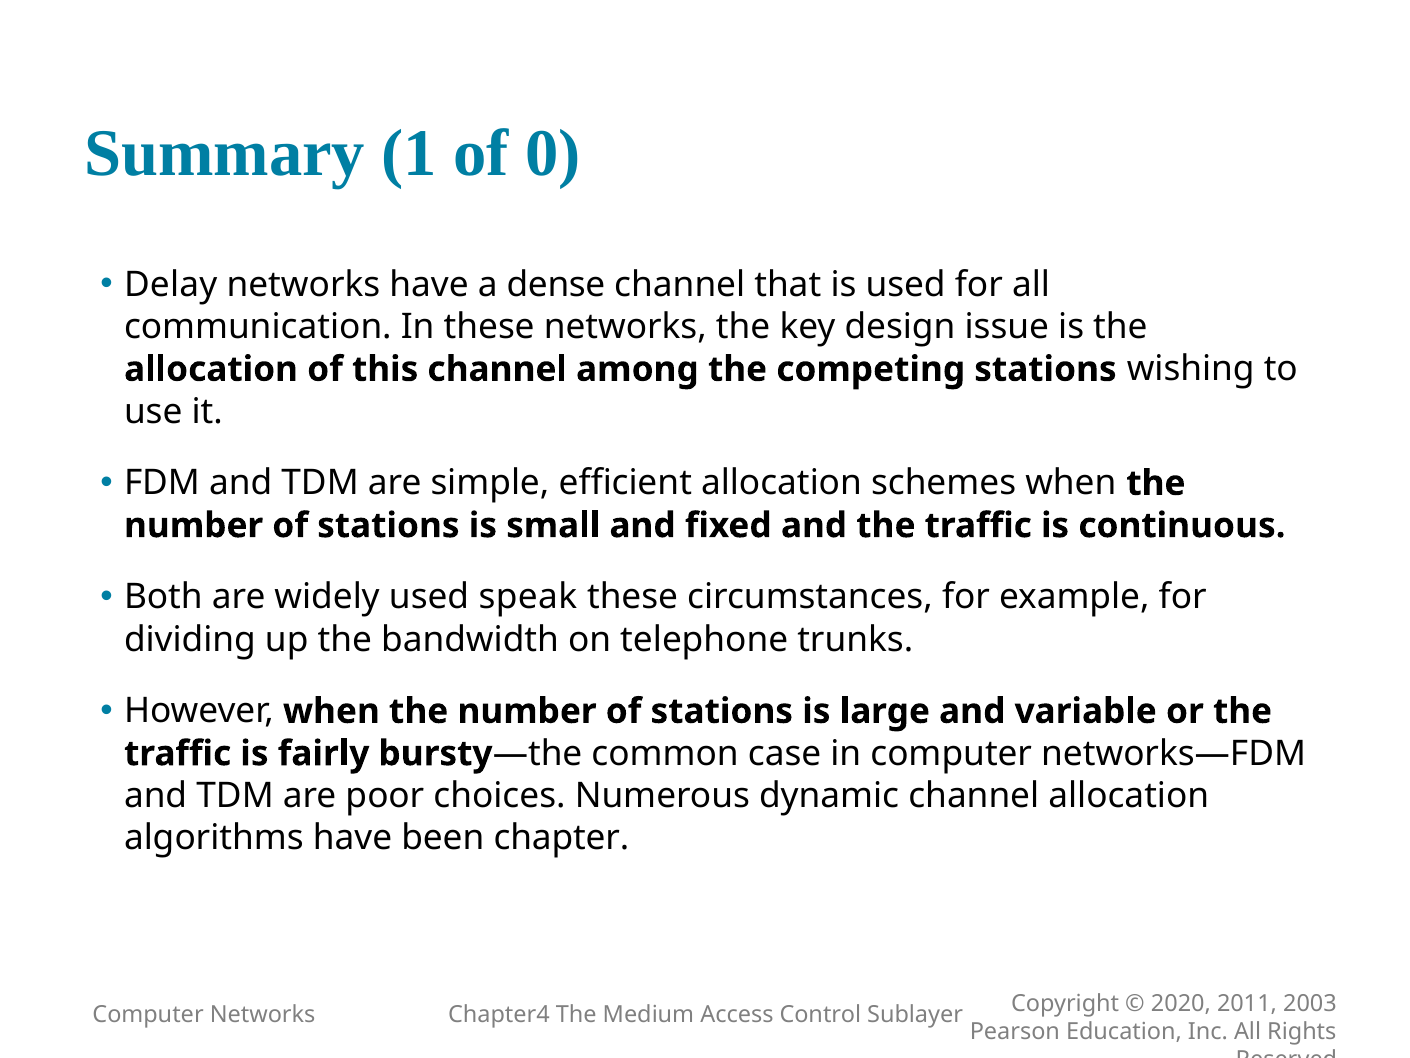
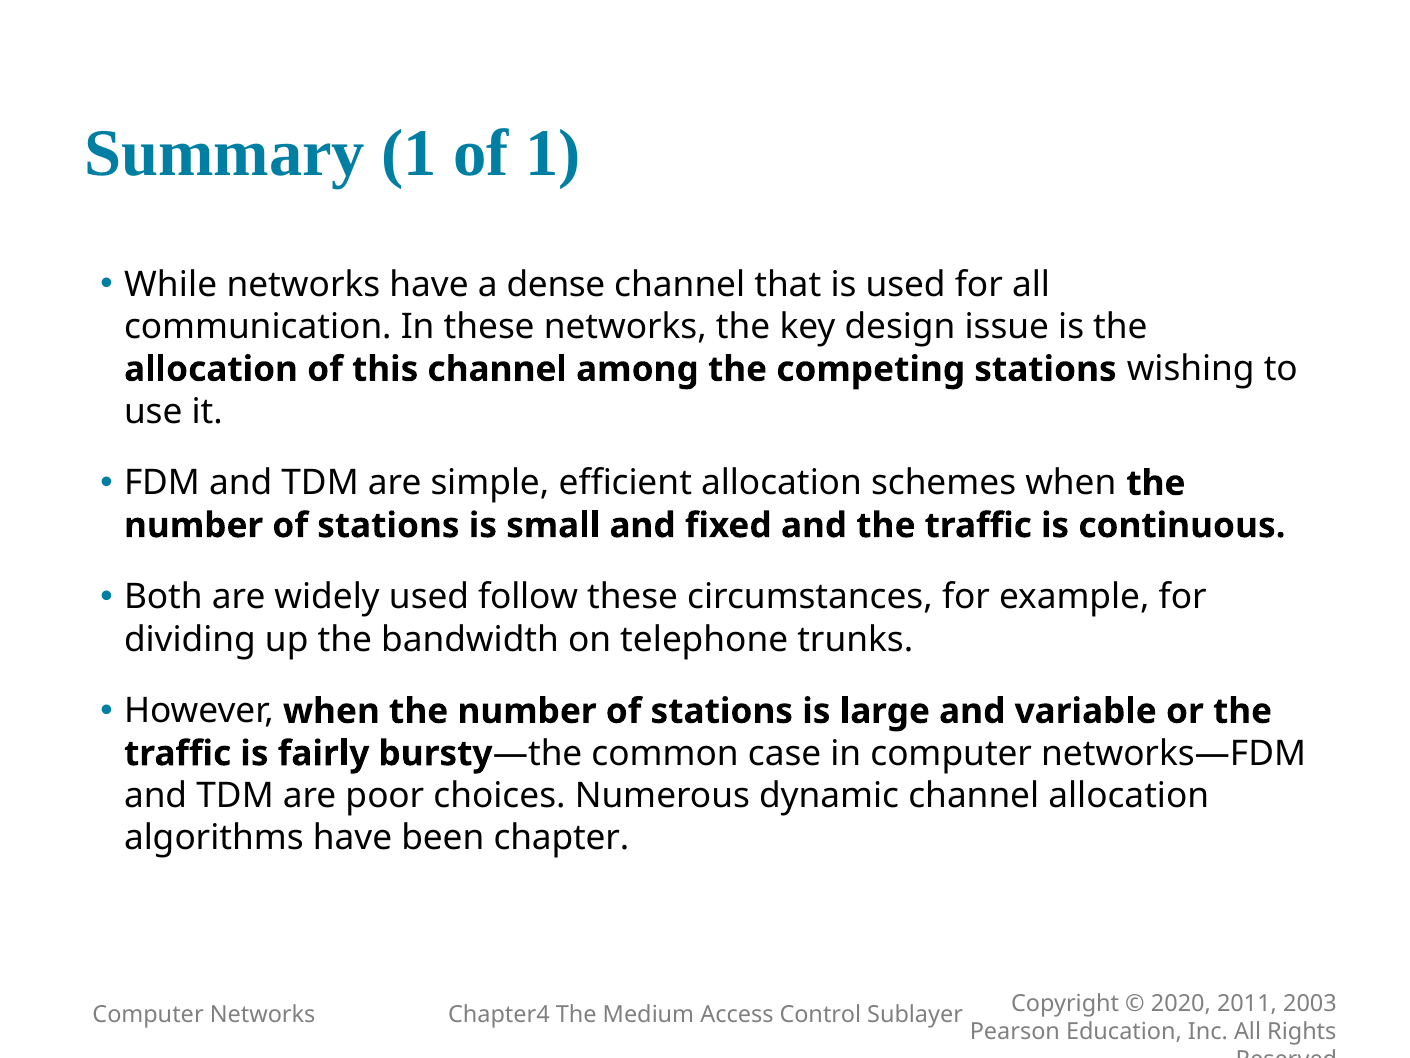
of 0: 0 -> 1
Delay: Delay -> While
speak: speak -> follow
